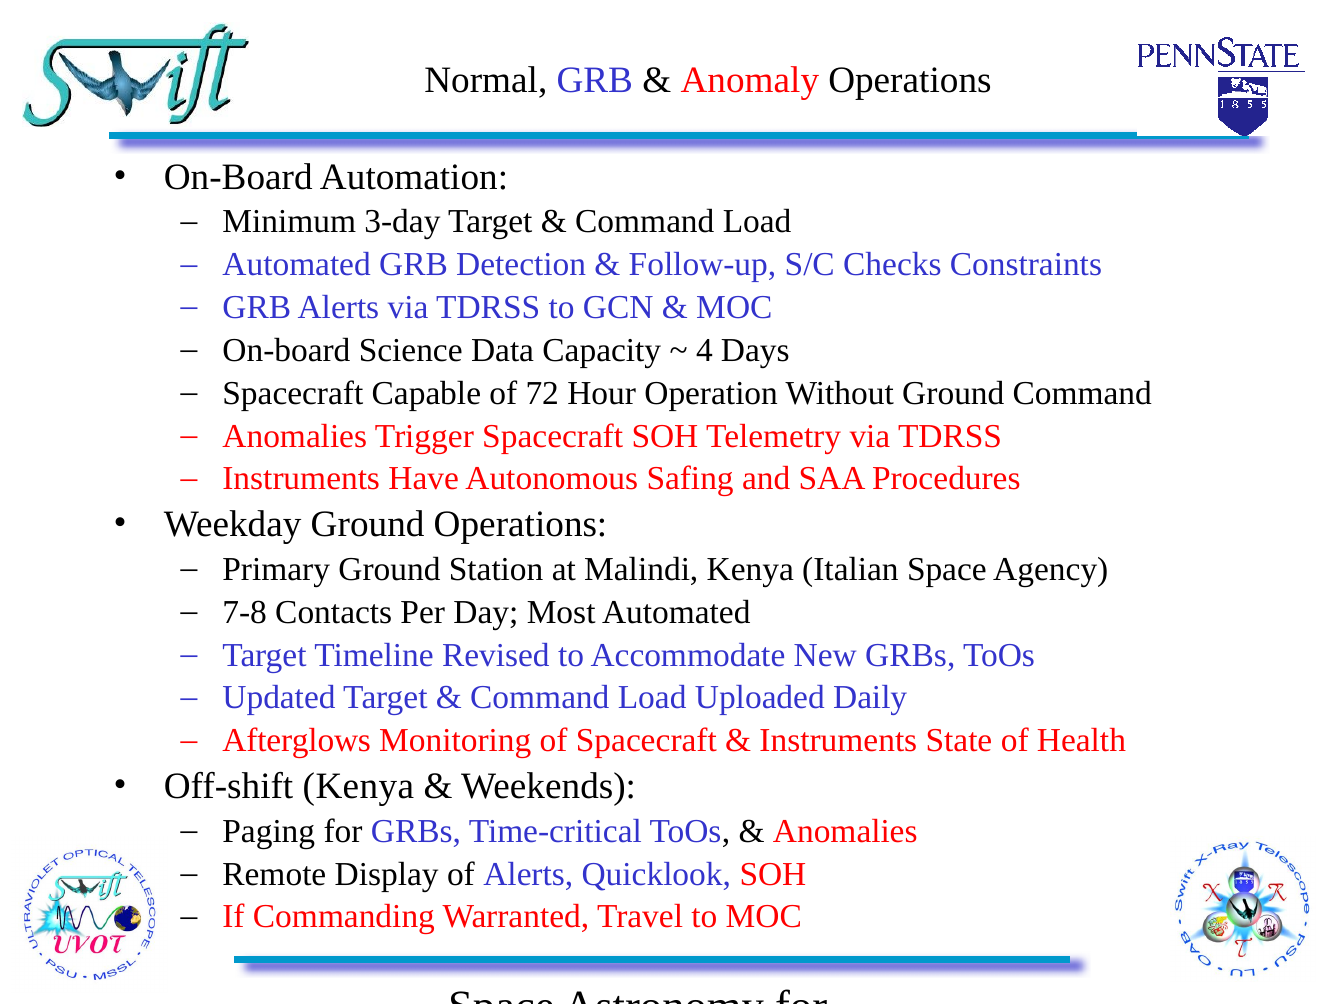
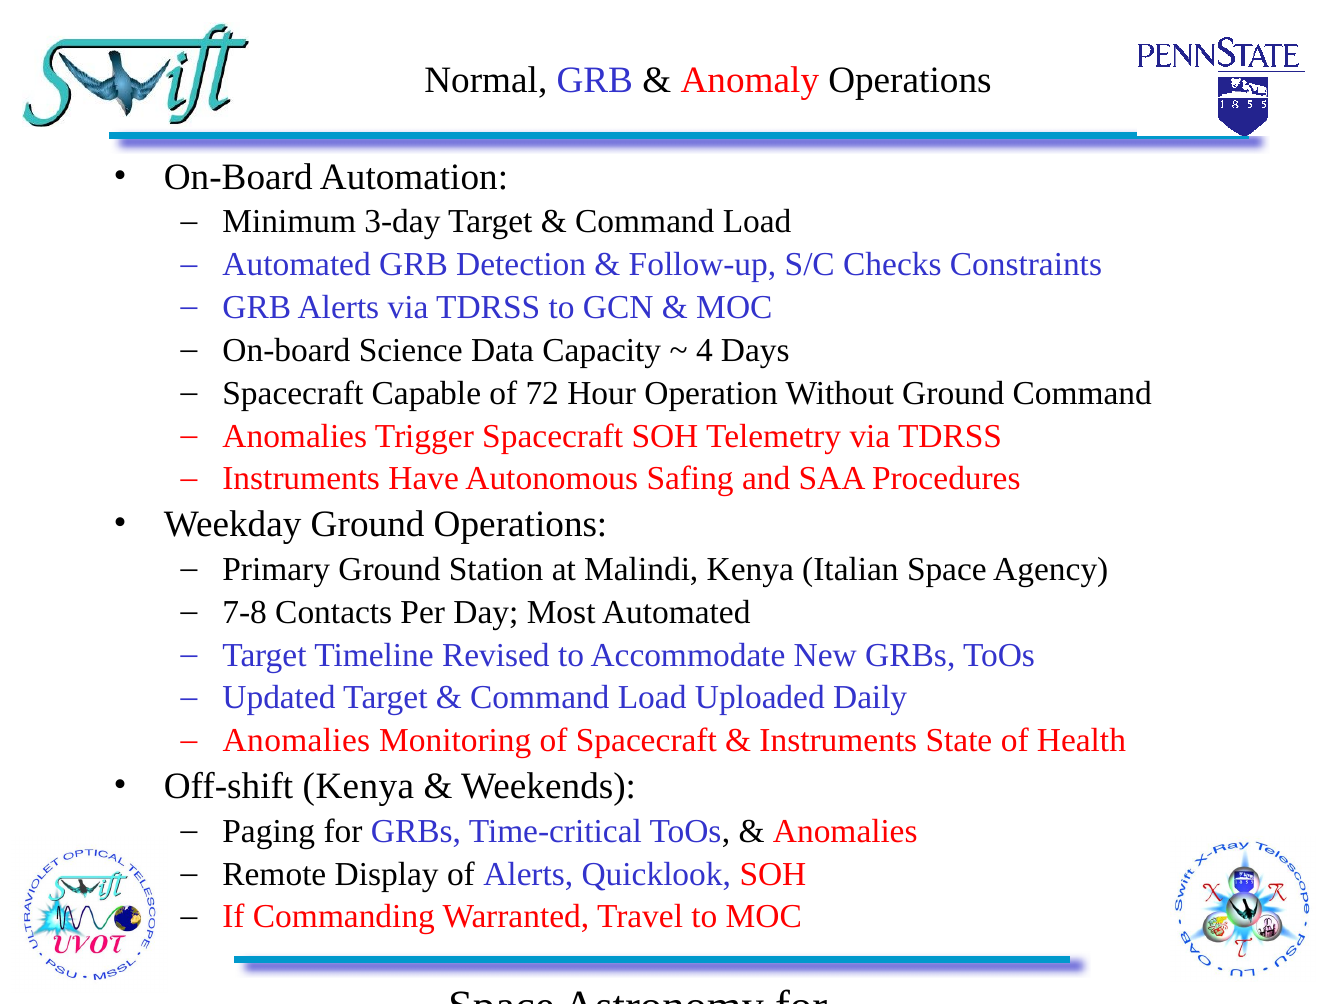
Afterglows at (297, 740): Afterglows -> Anomalies
